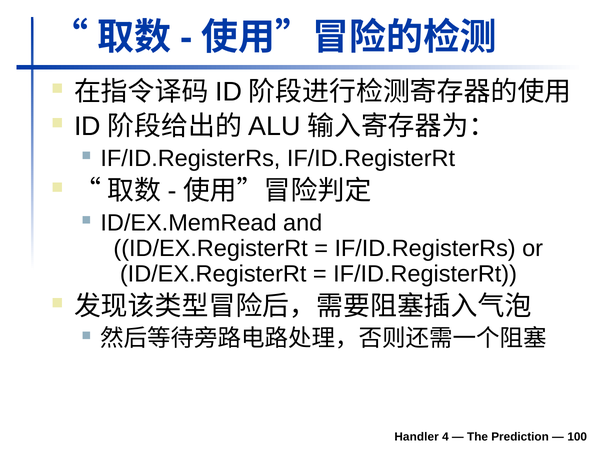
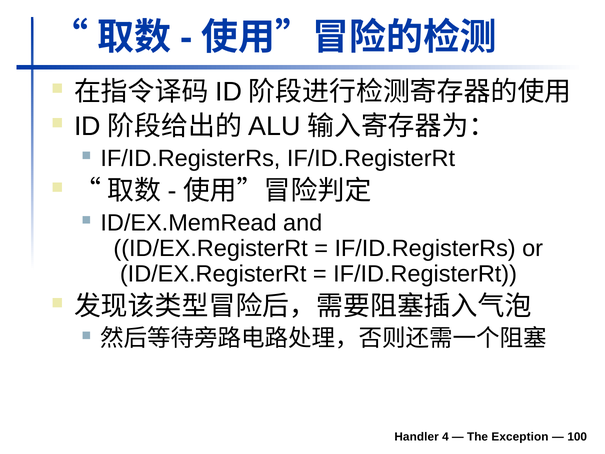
Prediction: Prediction -> Exception
